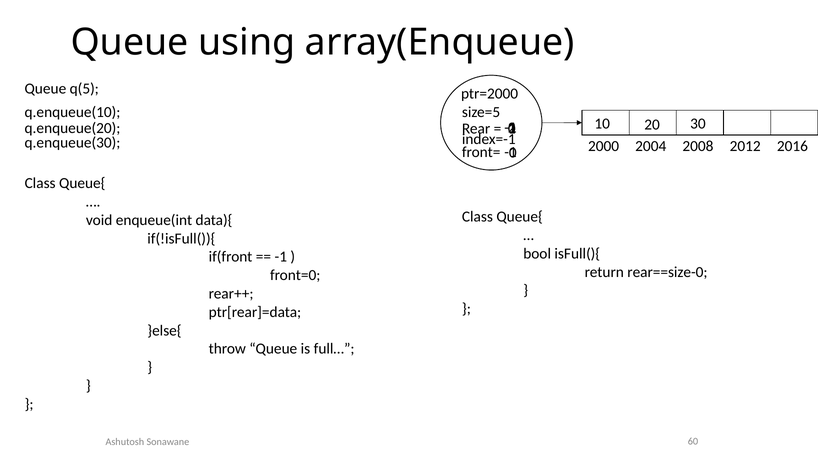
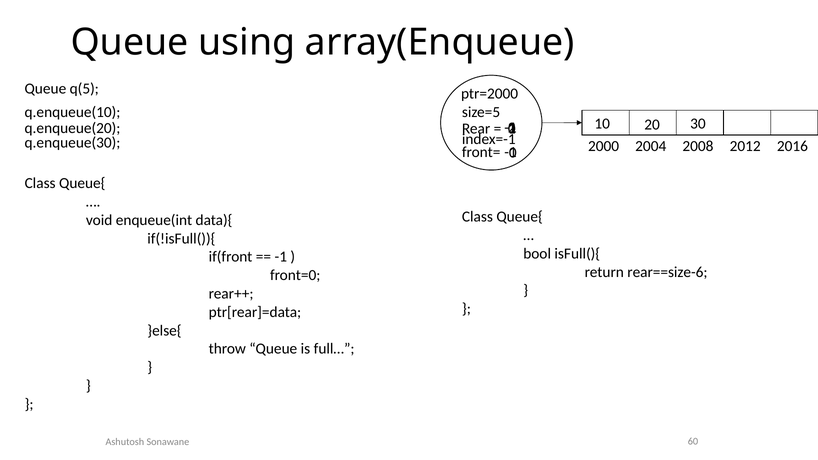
rear==size-0: rear==size-0 -> rear==size-6
